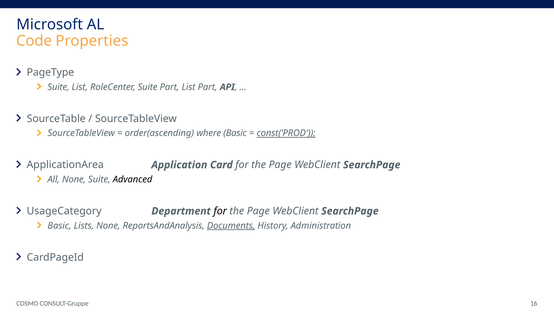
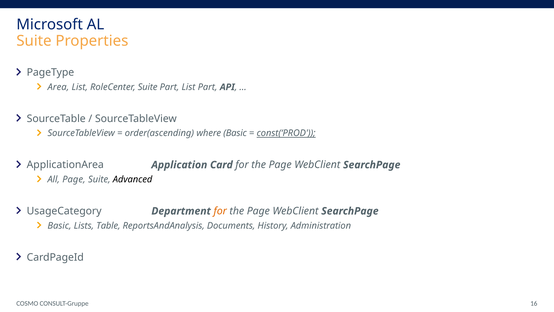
Code at (34, 41): Code -> Suite
Suite at (58, 87): Suite -> Area
All None: None -> Page
for at (220, 211) colour: black -> orange
Lists None: None -> Table
Documents underline: present -> none
